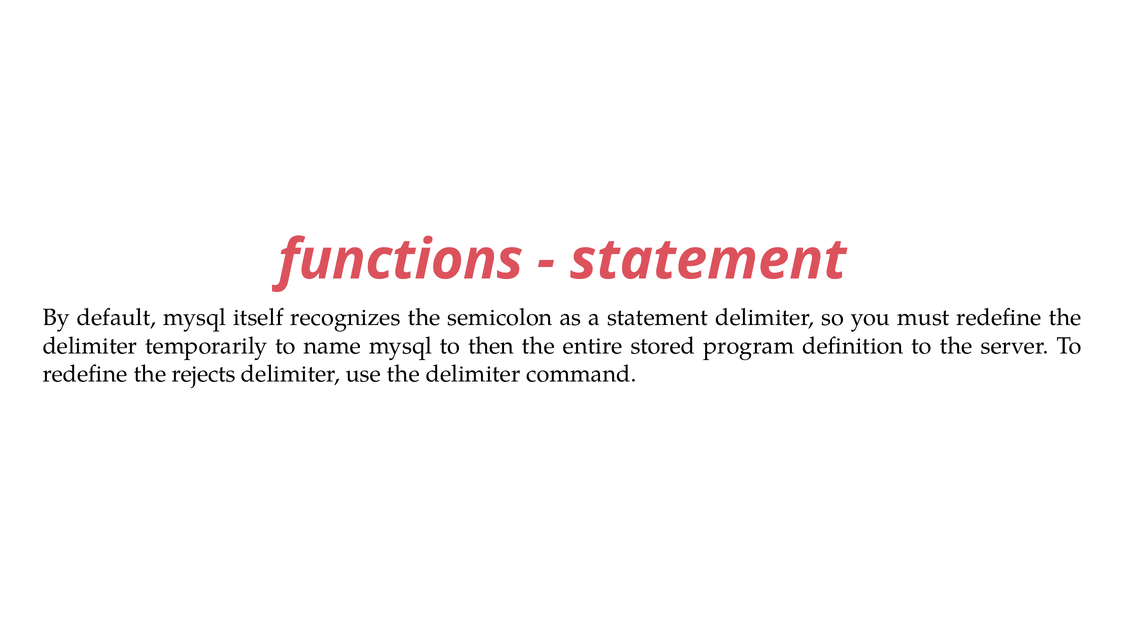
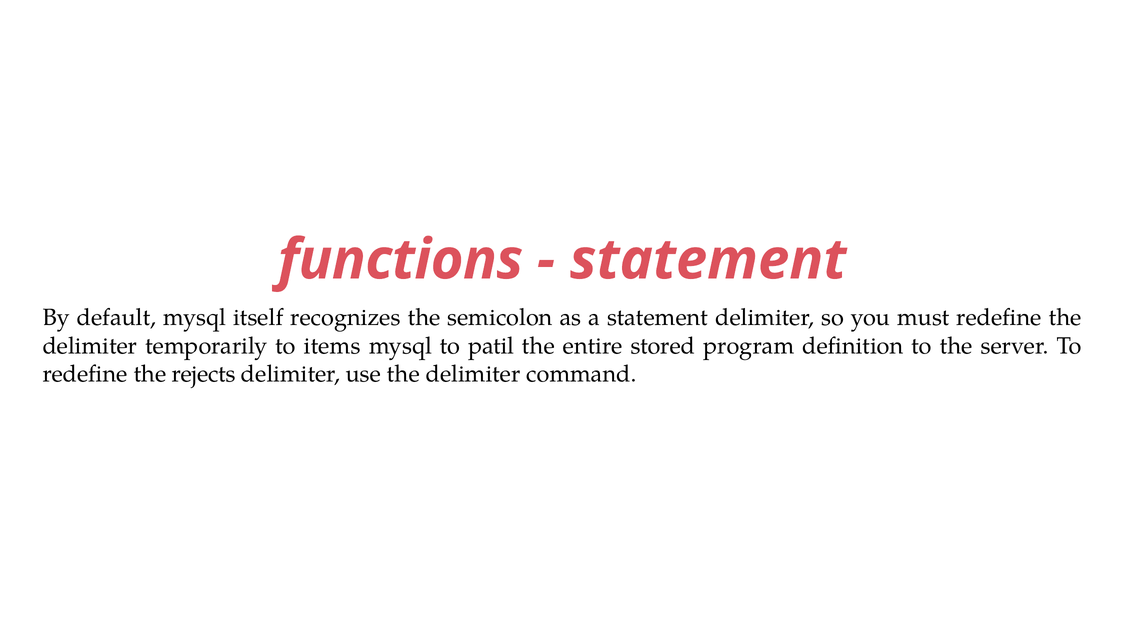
name: name -> items
then: then -> patil
